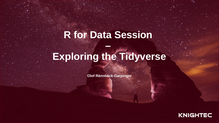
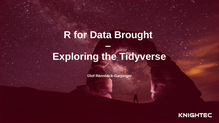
Session: Session -> Brought
